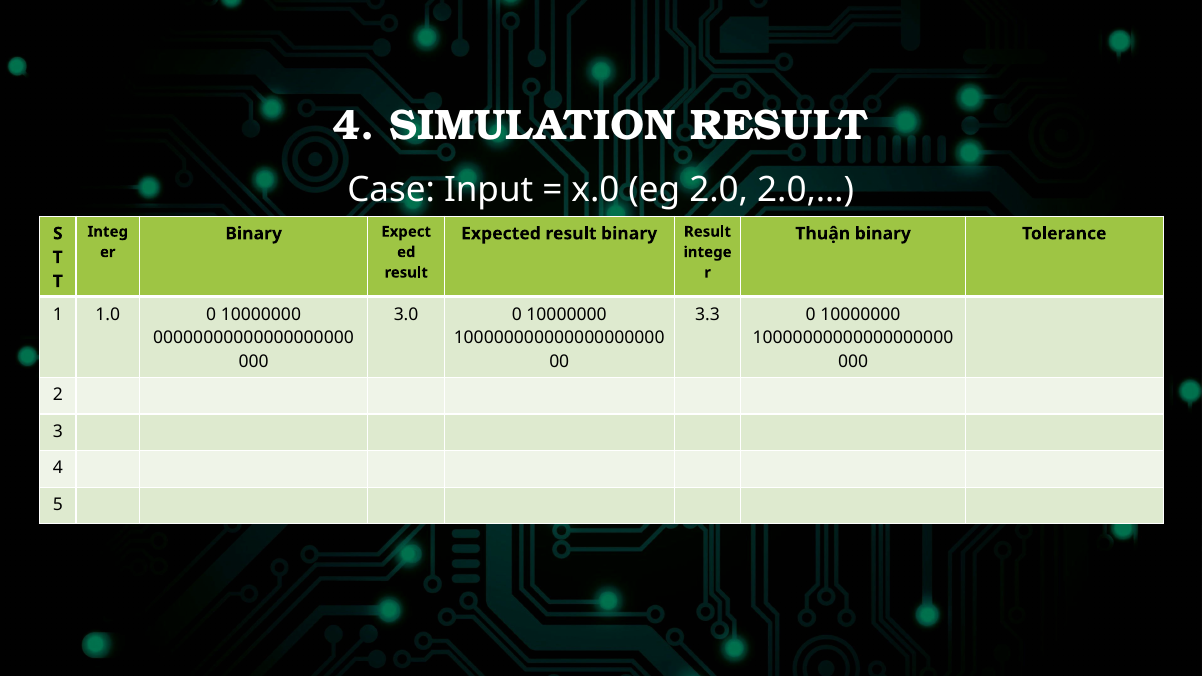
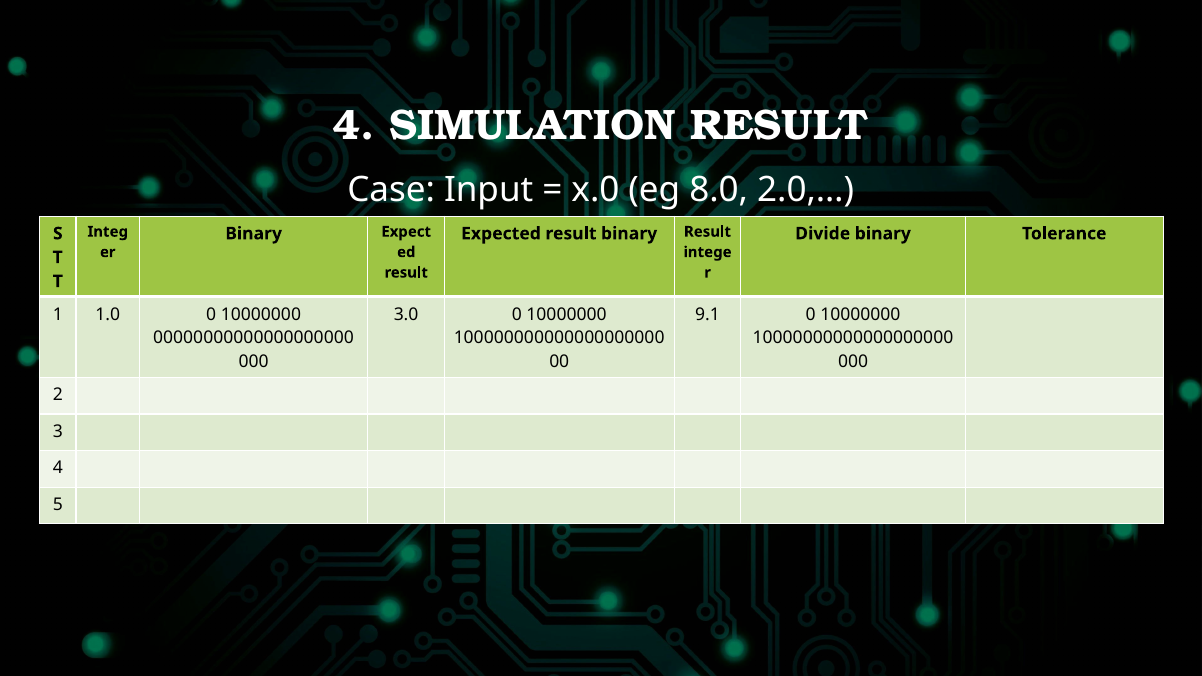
2.0: 2.0 -> 8.0
Thuận: Thuận -> Divide
3.3: 3.3 -> 9.1
